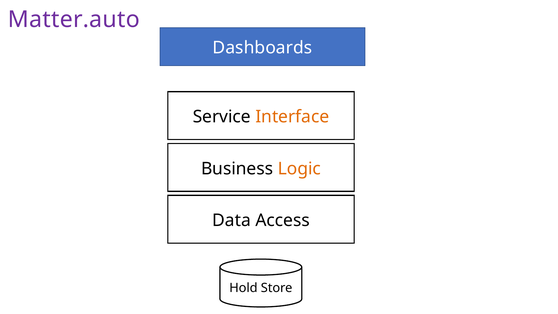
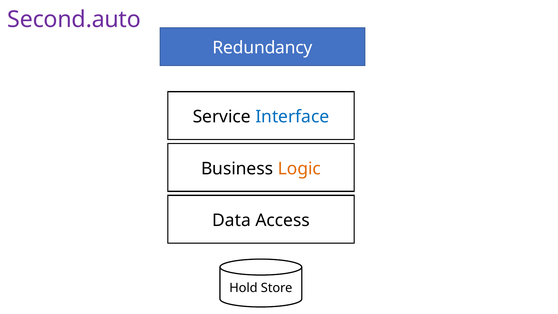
Matter.auto: Matter.auto -> Second.auto
Dashboards: Dashboards -> Redundancy
Interface colour: orange -> blue
